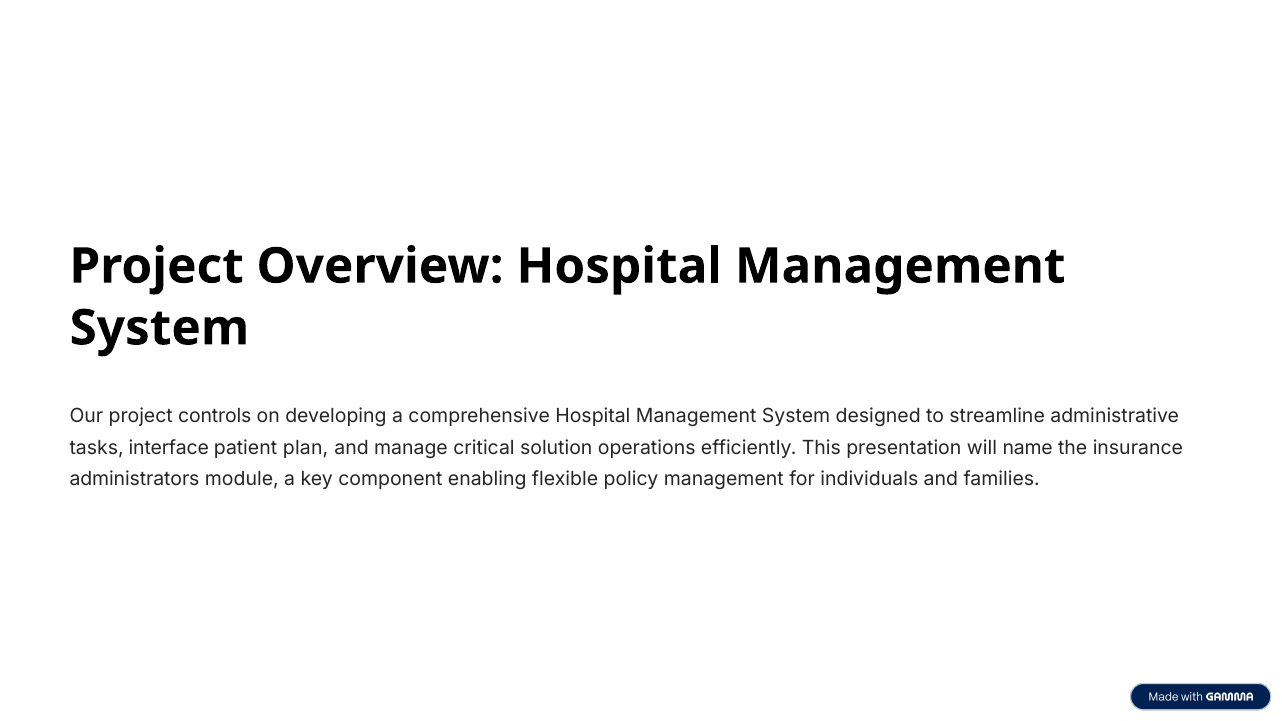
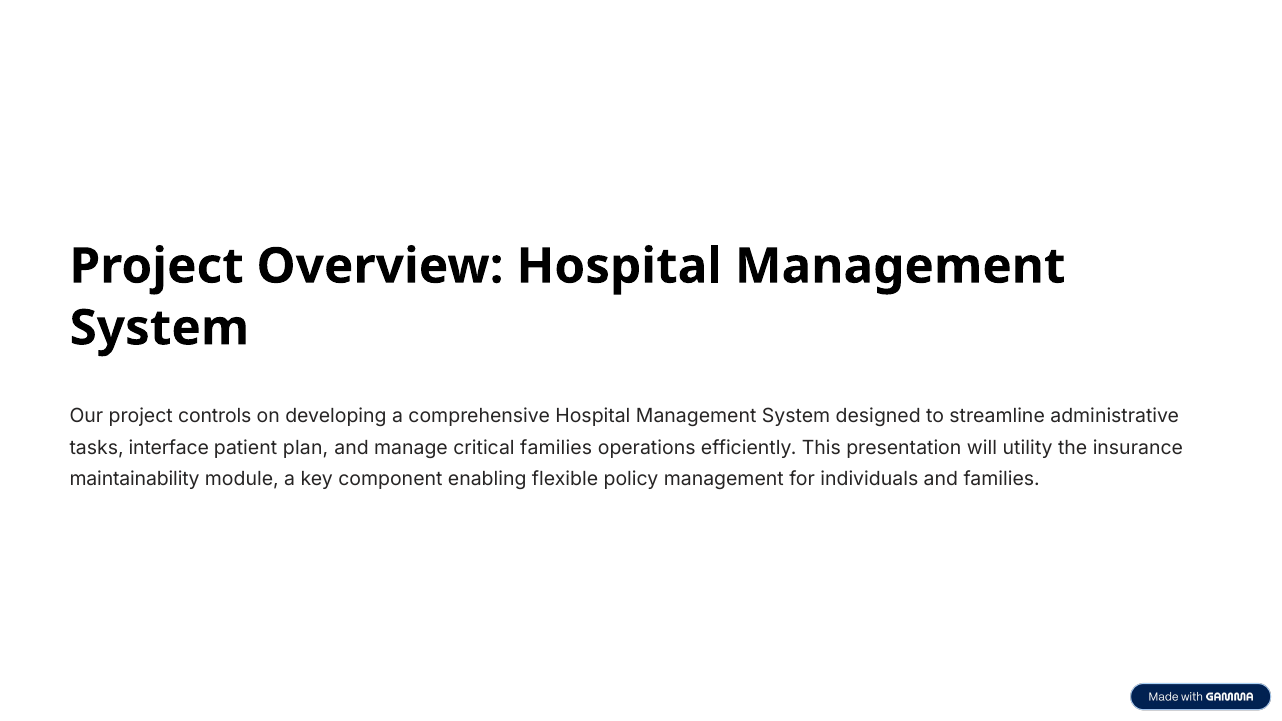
critical solution: solution -> families
name: name -> utility
administrators: administrators -> maintainability
